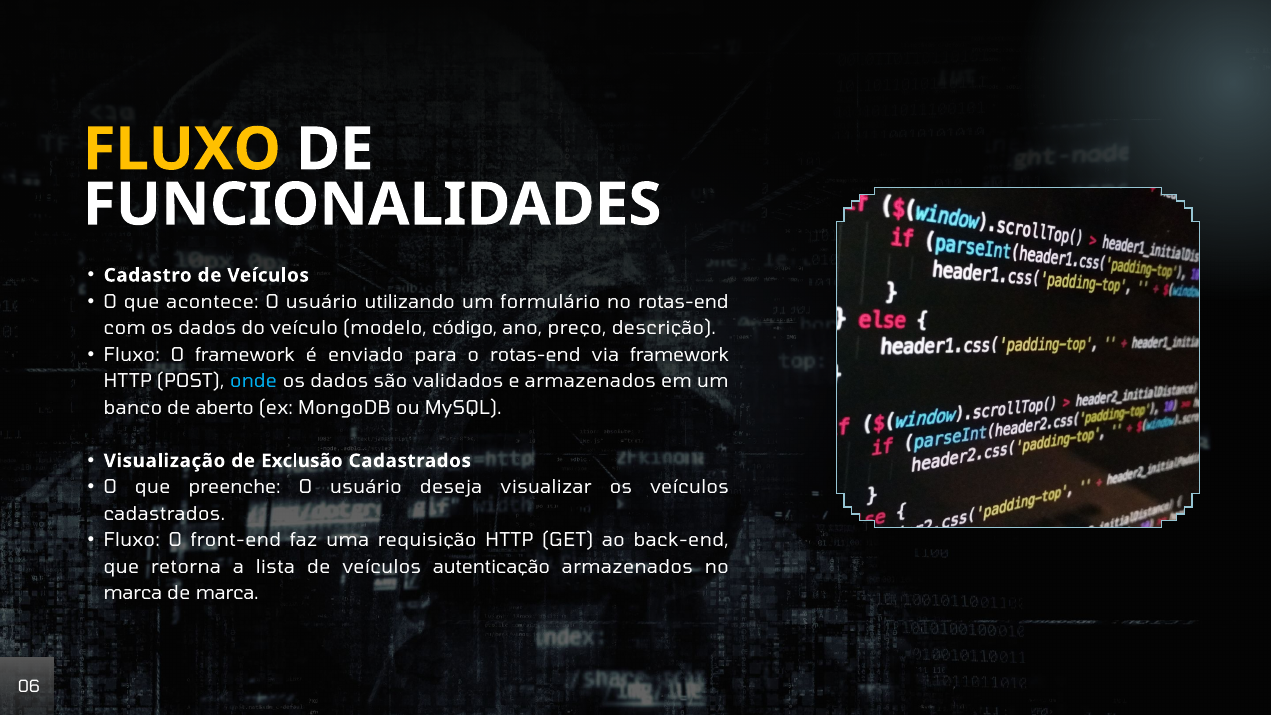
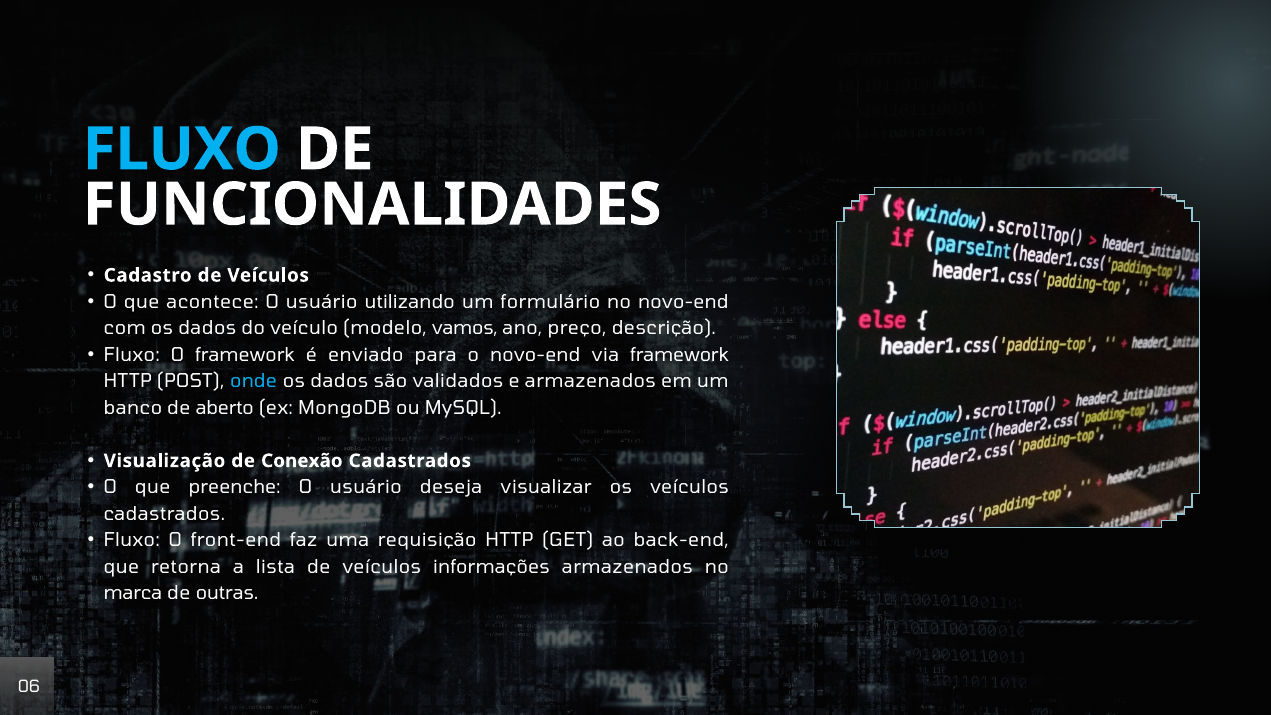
FLUXO at (182, 149) colour: yellow -> light blue
no rotas-end: rotas-end -> novo-end
código: código -> vamos
o rotas-end: rotas-end -> novo-end
Exclusão: Exclusão -> Conexão
autenticação: autenticação -> informações
de marca: marca -> outras
